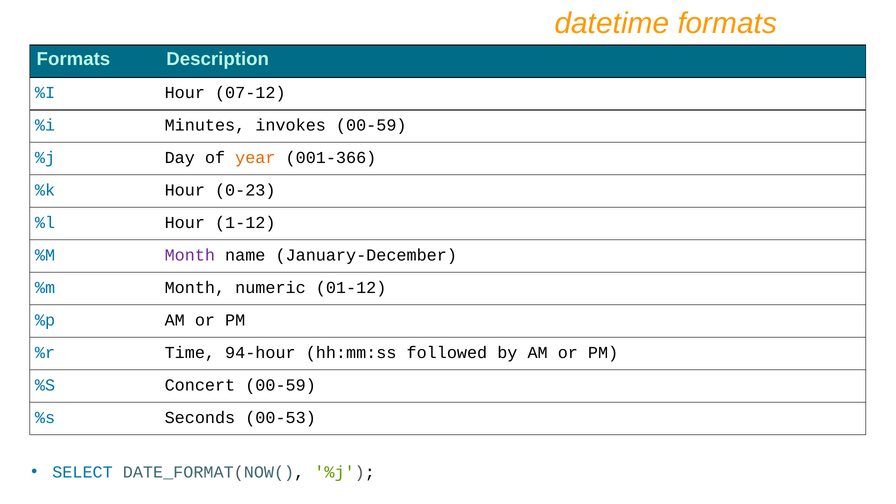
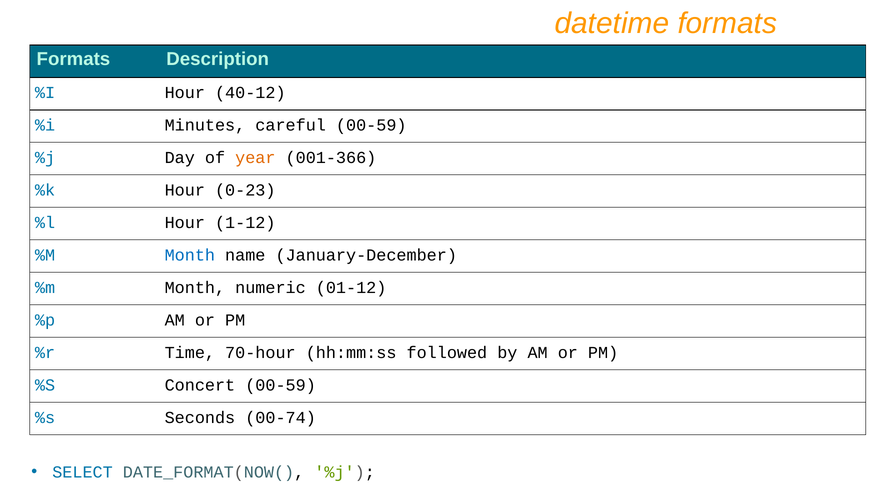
07-12: 07-12 -> 40-12
invokes: invokes -> careful
Month at (190, 255) colour: purple -> blue
94-hour: 94-hour -> 70-hour
00-53: 00-53 -> 00-74
